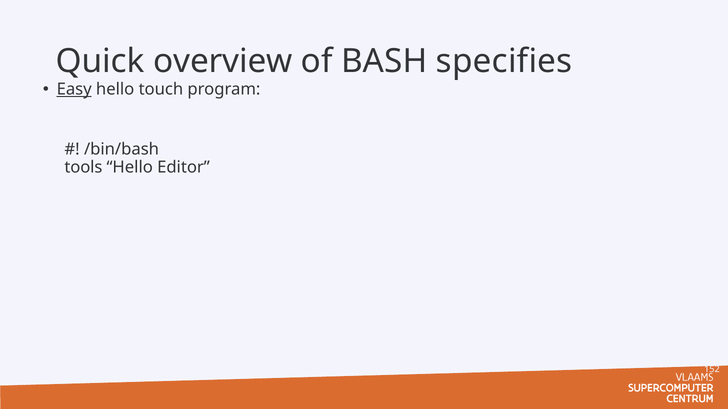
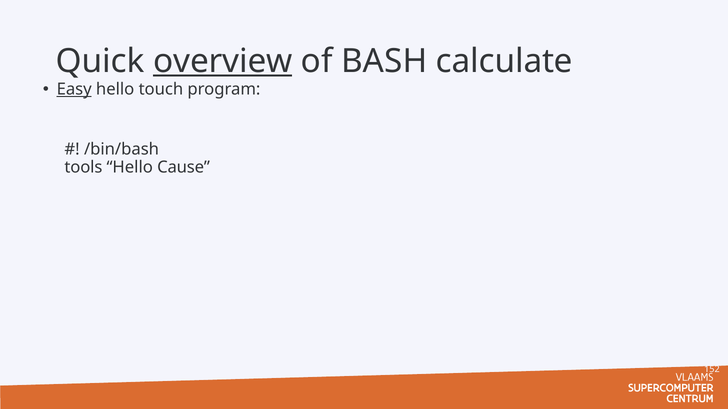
overview underline: none -> present
specifies: specifies -> calculate
Editor: Editor -> Cause
